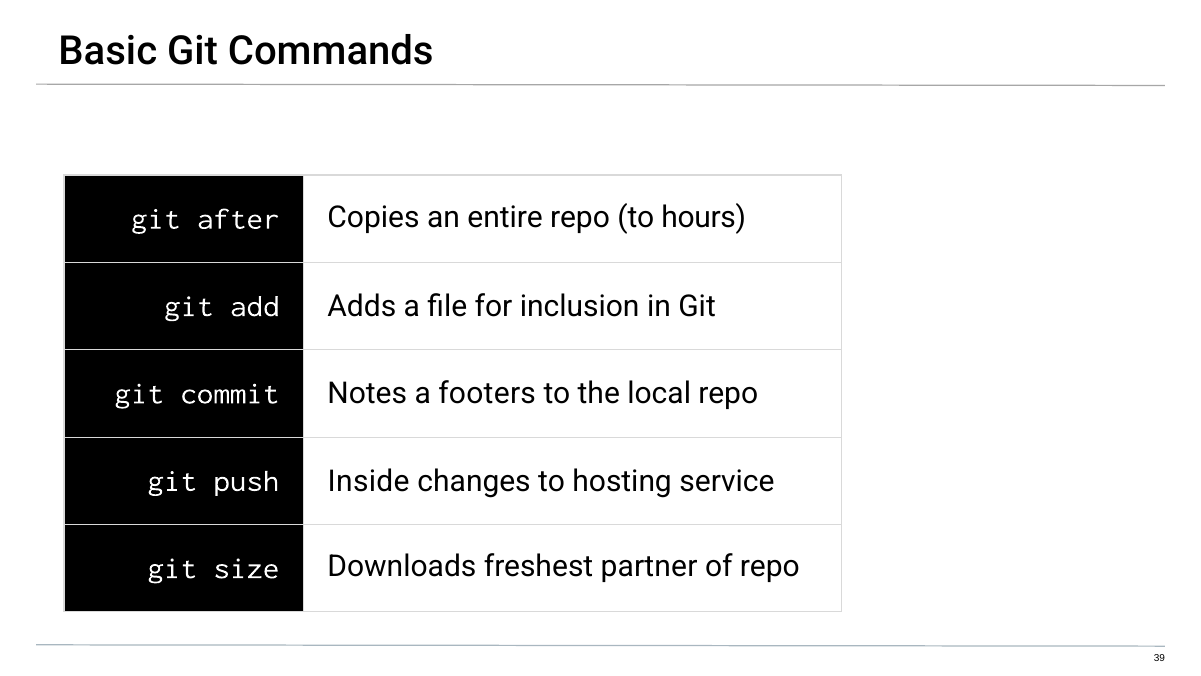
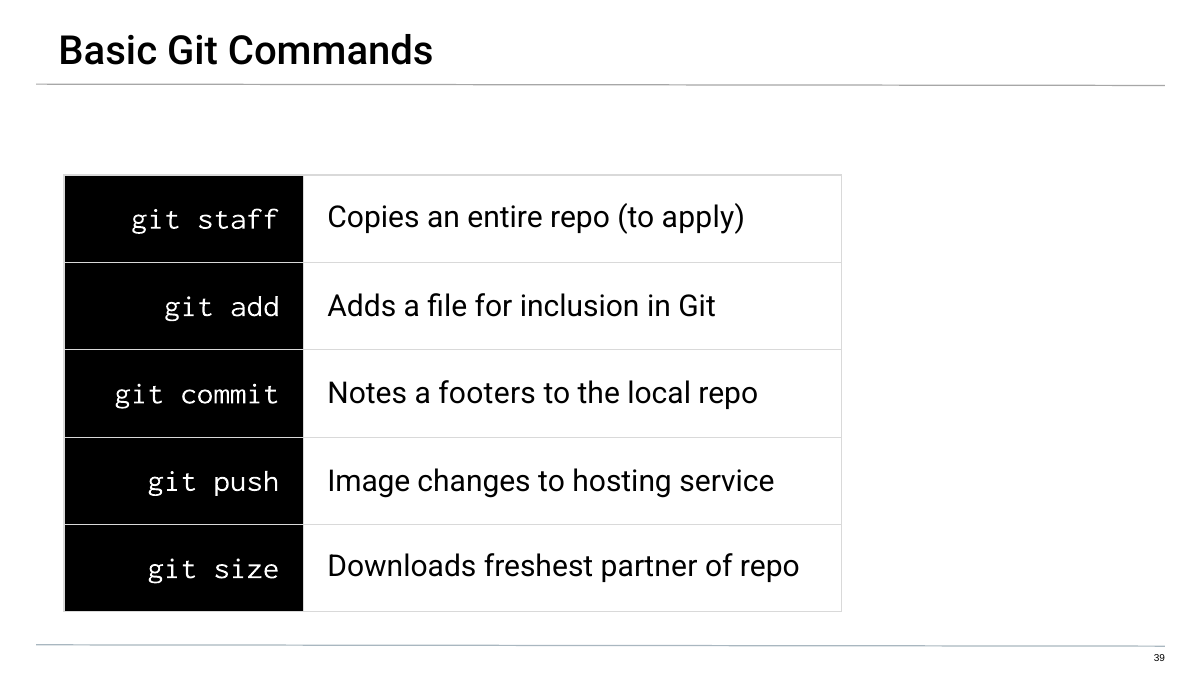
after: after -> staff
hours: hours -> apply
Inside: Inside -> Image
